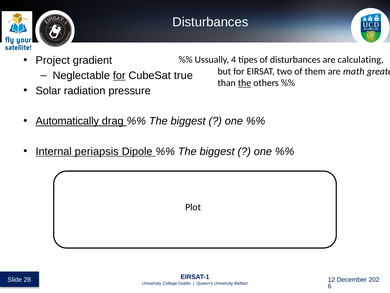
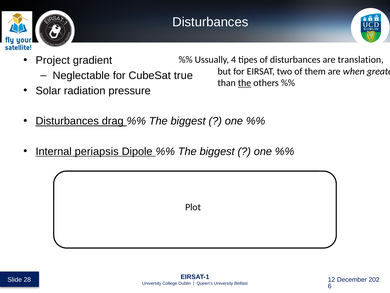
calculating: calculating -> translation
math: math -> when
for at (119, 75) underline: present -> none
Automatically at (67, 121): Automatically -> Disturbances
